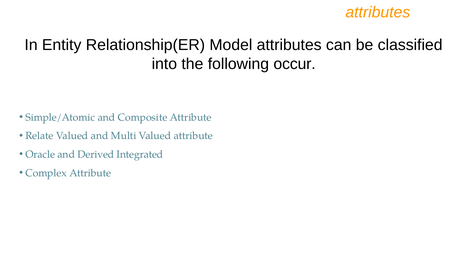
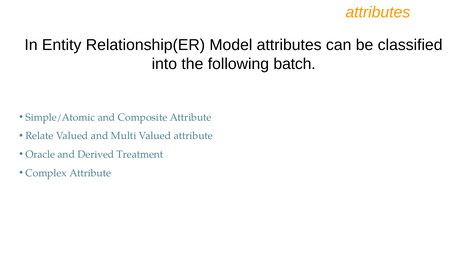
occur: occur -> batch
Integrated: Integrated -> Treatment
